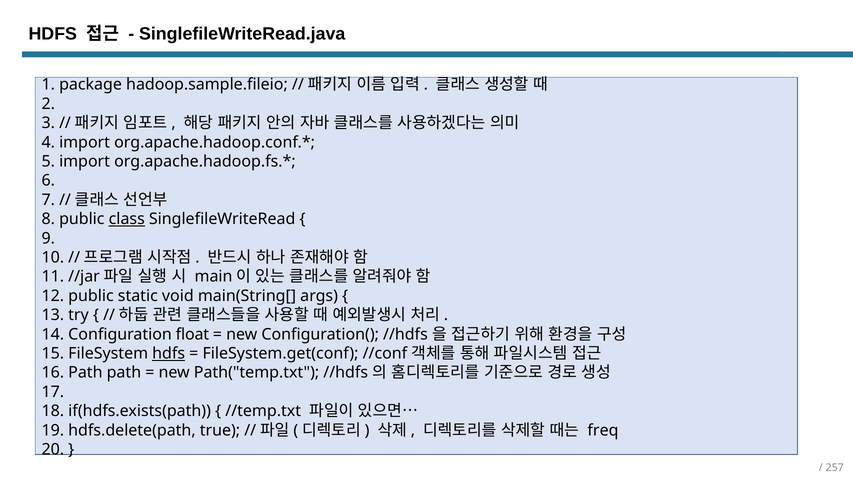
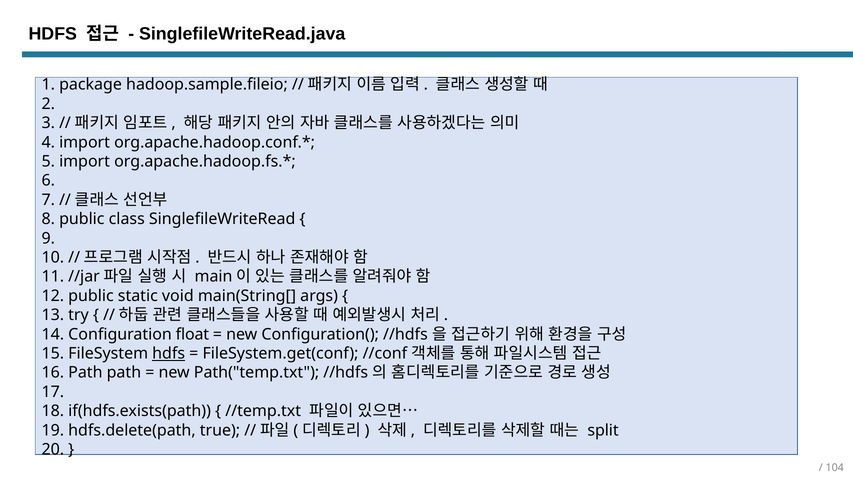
class underline: present -> none
freq: freq -> split
257: 257 -> 104
